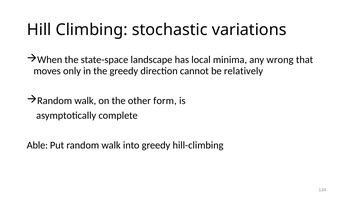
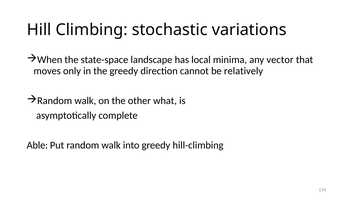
wrong: wrong -> vector
form: form -> what
